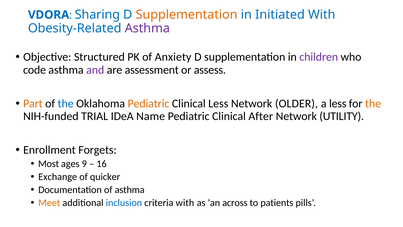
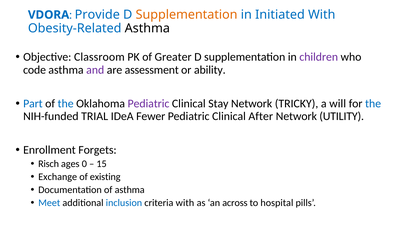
Sharing: Sharing -> Provide
Asthma at (147, 28) colour: purple -> black
Structured: Structured -> Classroom
Anxiety: Anxiety -> Greater
assess: assess -> ability
Part colour: orange -> blue
Pediatric at (149, 103) colour: orange -> purple
Clinical Less: Less -> Stay
OLDER: OLDER -> TRICKY
a less: less -> will
the at (373, 103) colour: orange -> blue
Name: Name -> Fewer
Most: Most -> Risch
9: 9 -> 0
16: 16 -> 15
quicker: quicker -> existing
Meet colour: orange -> blue
patients: patients -> hospital
